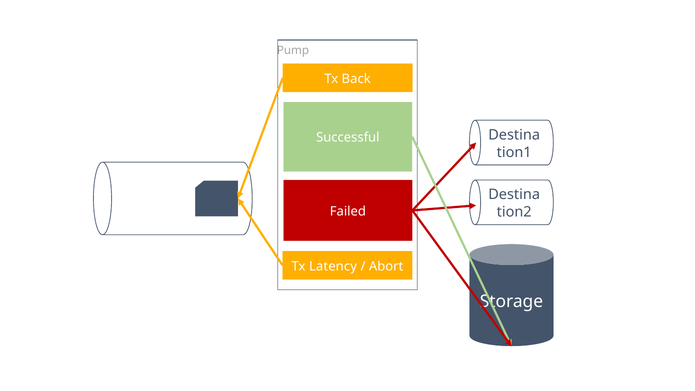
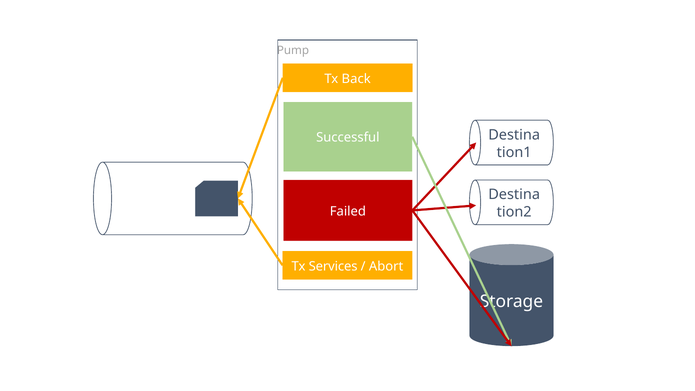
Latency: Latency -> Services
